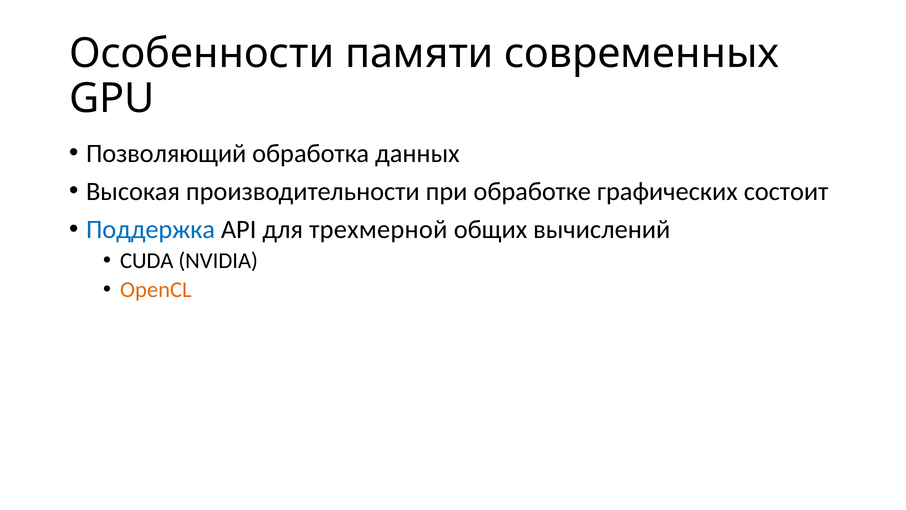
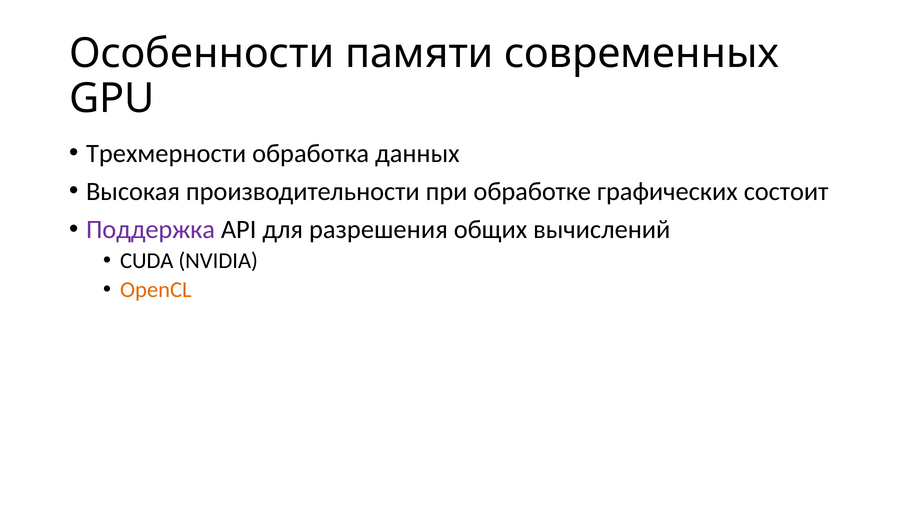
Позволяющий: Позволяющий -> Трехмерности
Поддержка colour: blue -> purple
трехмерной: трехмерной -> разрешения
